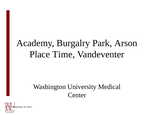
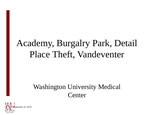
Arson: Arson -> Detail
Time: Time -> Theft
